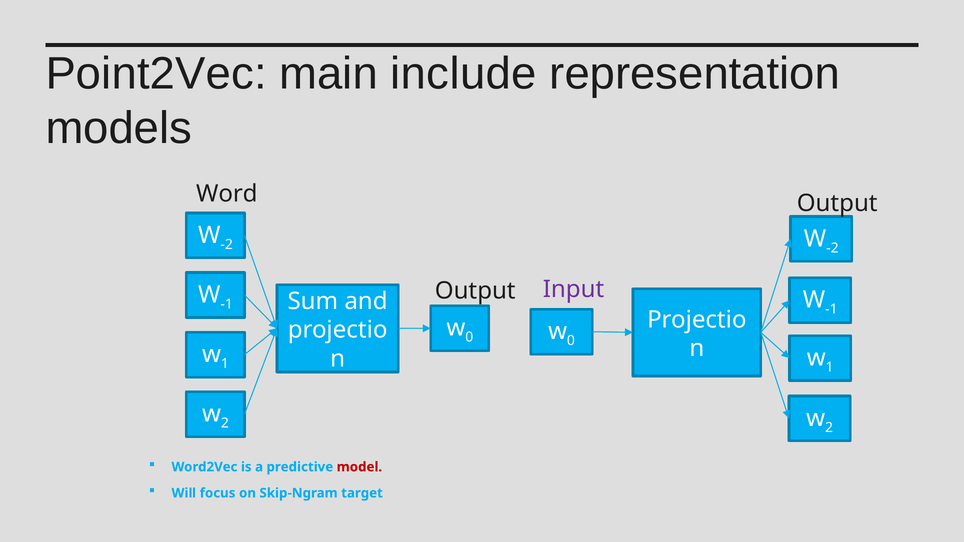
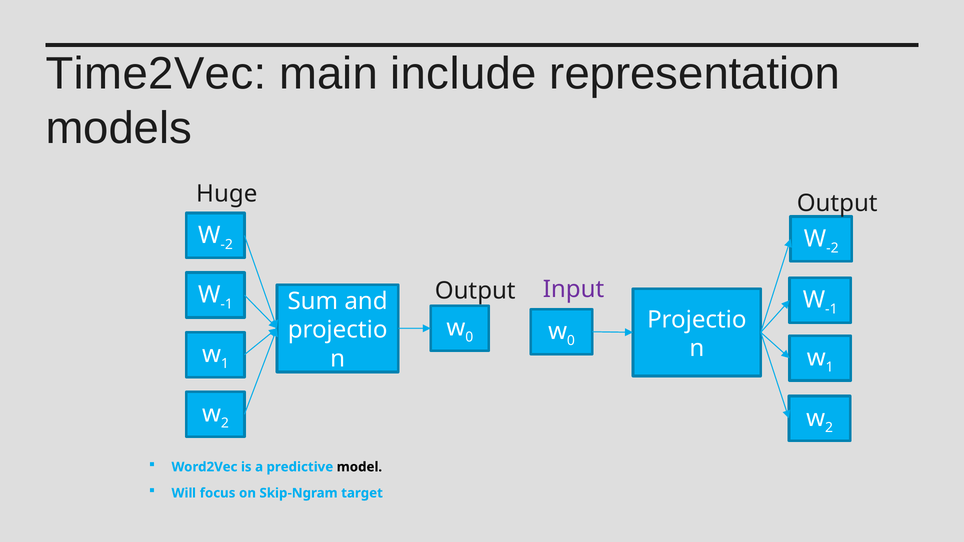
Point2Vec: Point2Vec -> Time2Vec
Word: Word -> Huge
model colour: red -> black
